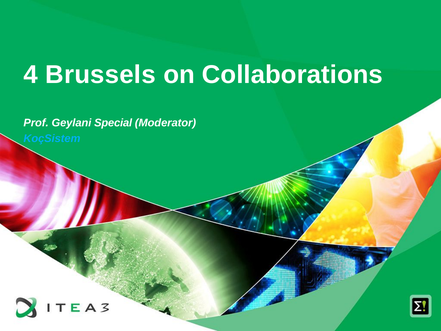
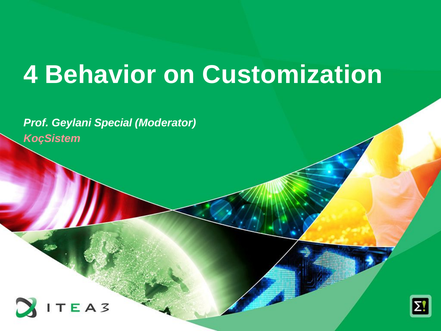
Brussels: Brussels -> Behavior
Collaborations: Collaborations -> Customization
KoçSistem colour: light blue -> pink
